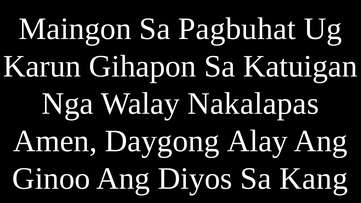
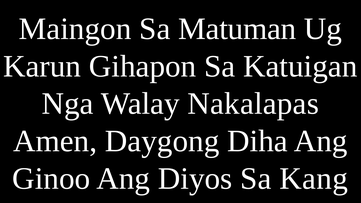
Pagbuhat: Pagbuhat -> Matuman
Alay: Alay -> Diha
